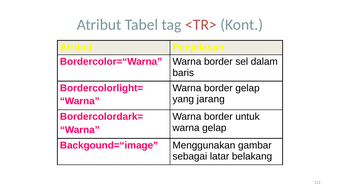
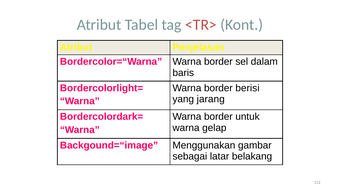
border gelap: gelap -> berisi
